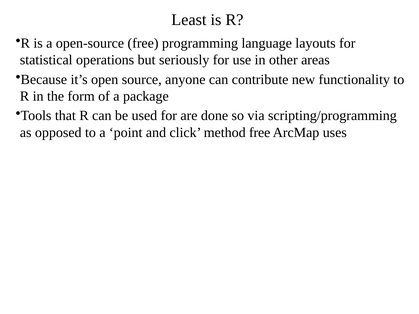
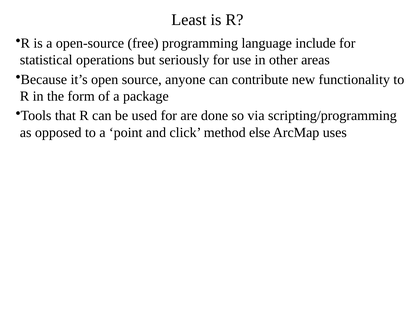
layouts: layouts -> include
method free: free -> else
